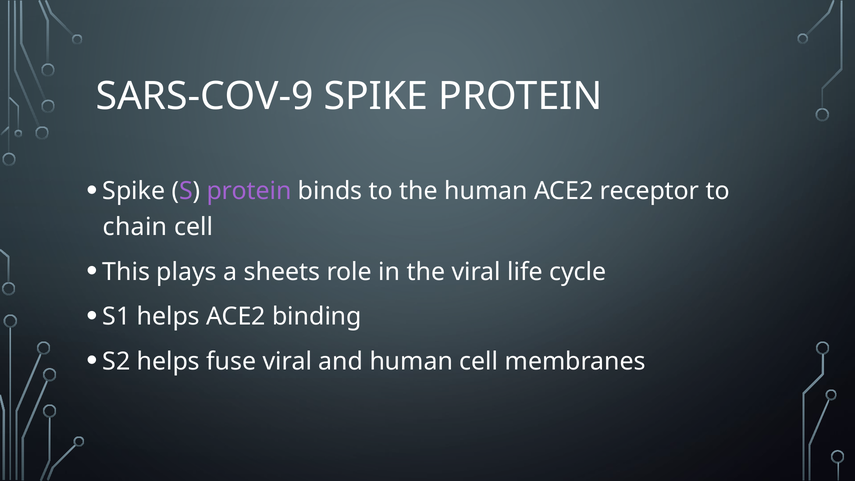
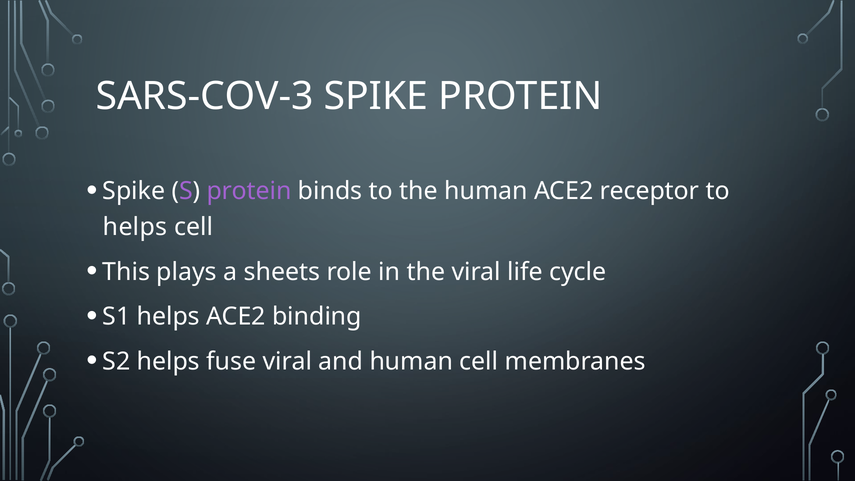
SARS-COV-9: SARS-COV-9 -> SARS-COV-3
chain at (135, 227): chain -> helps
